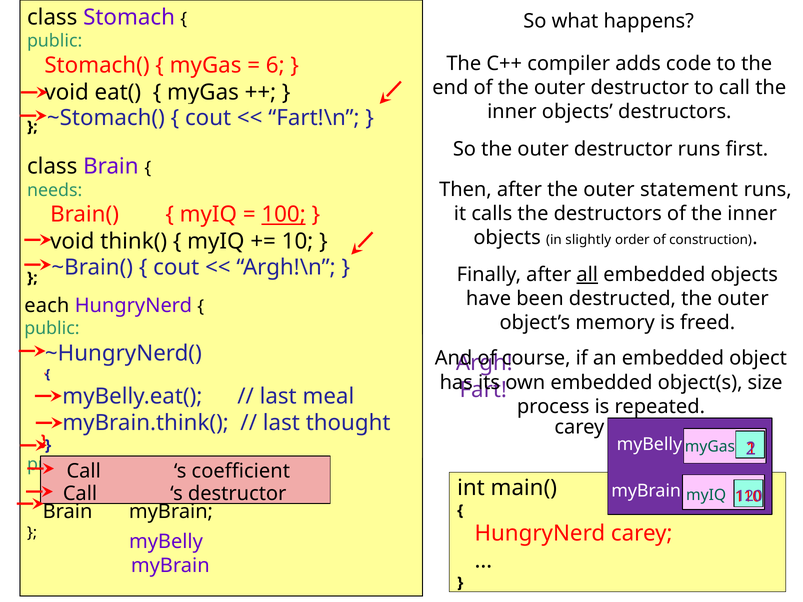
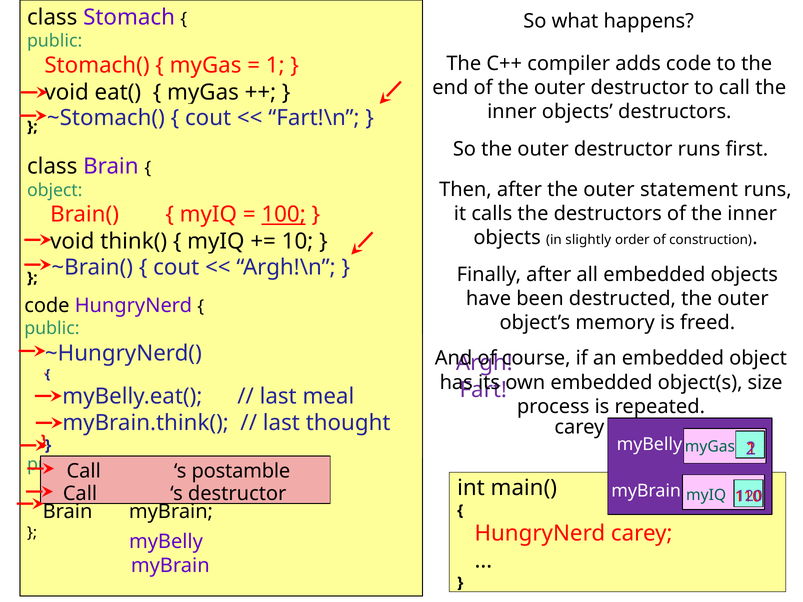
6 at (275, 66): 6 -> 1
needs at (55, 190): needs -> object
all underline: present -> none
each at (47, 306): each -> code
coefficient: coefficient -> postamble
